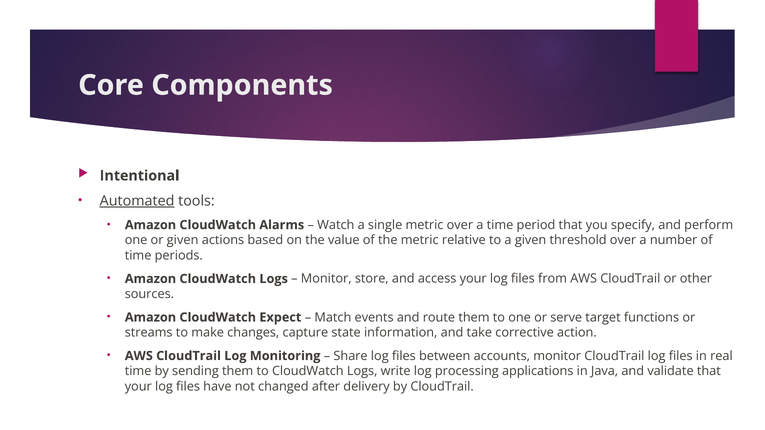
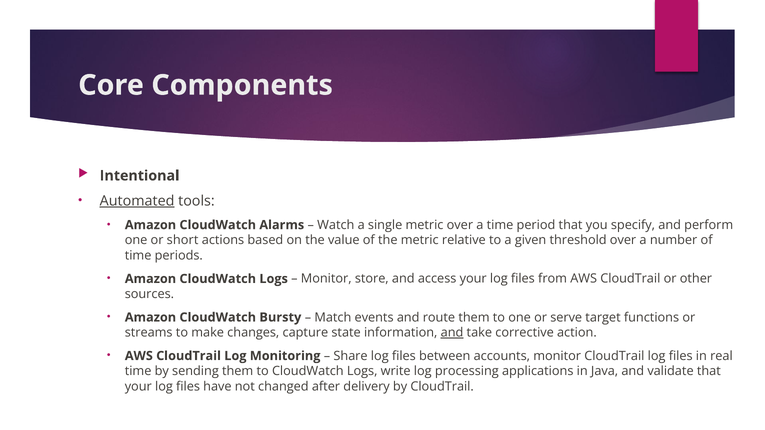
or given: given -> short
Expect: Expect -> Bursty
and at (452, 333) underline: none -> present
